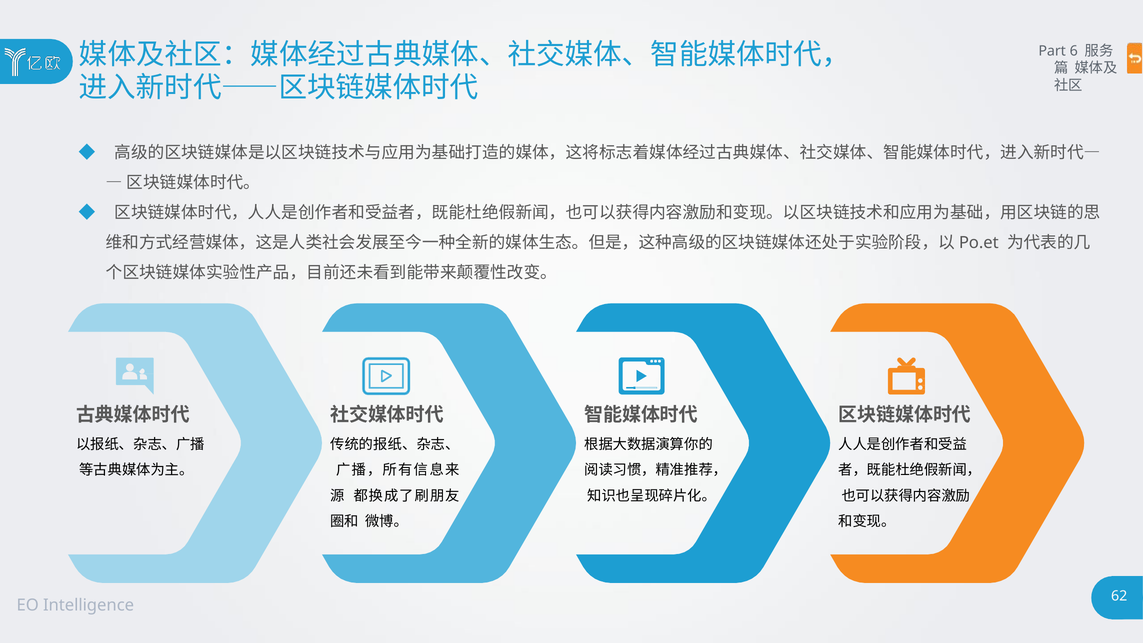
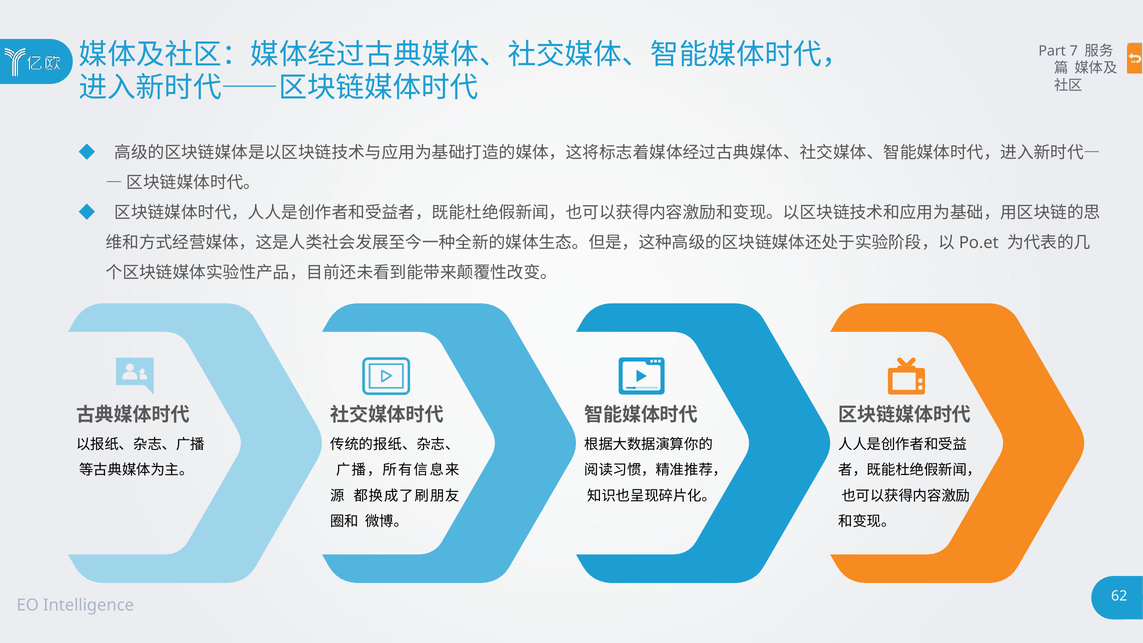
6: 6 -> 7
